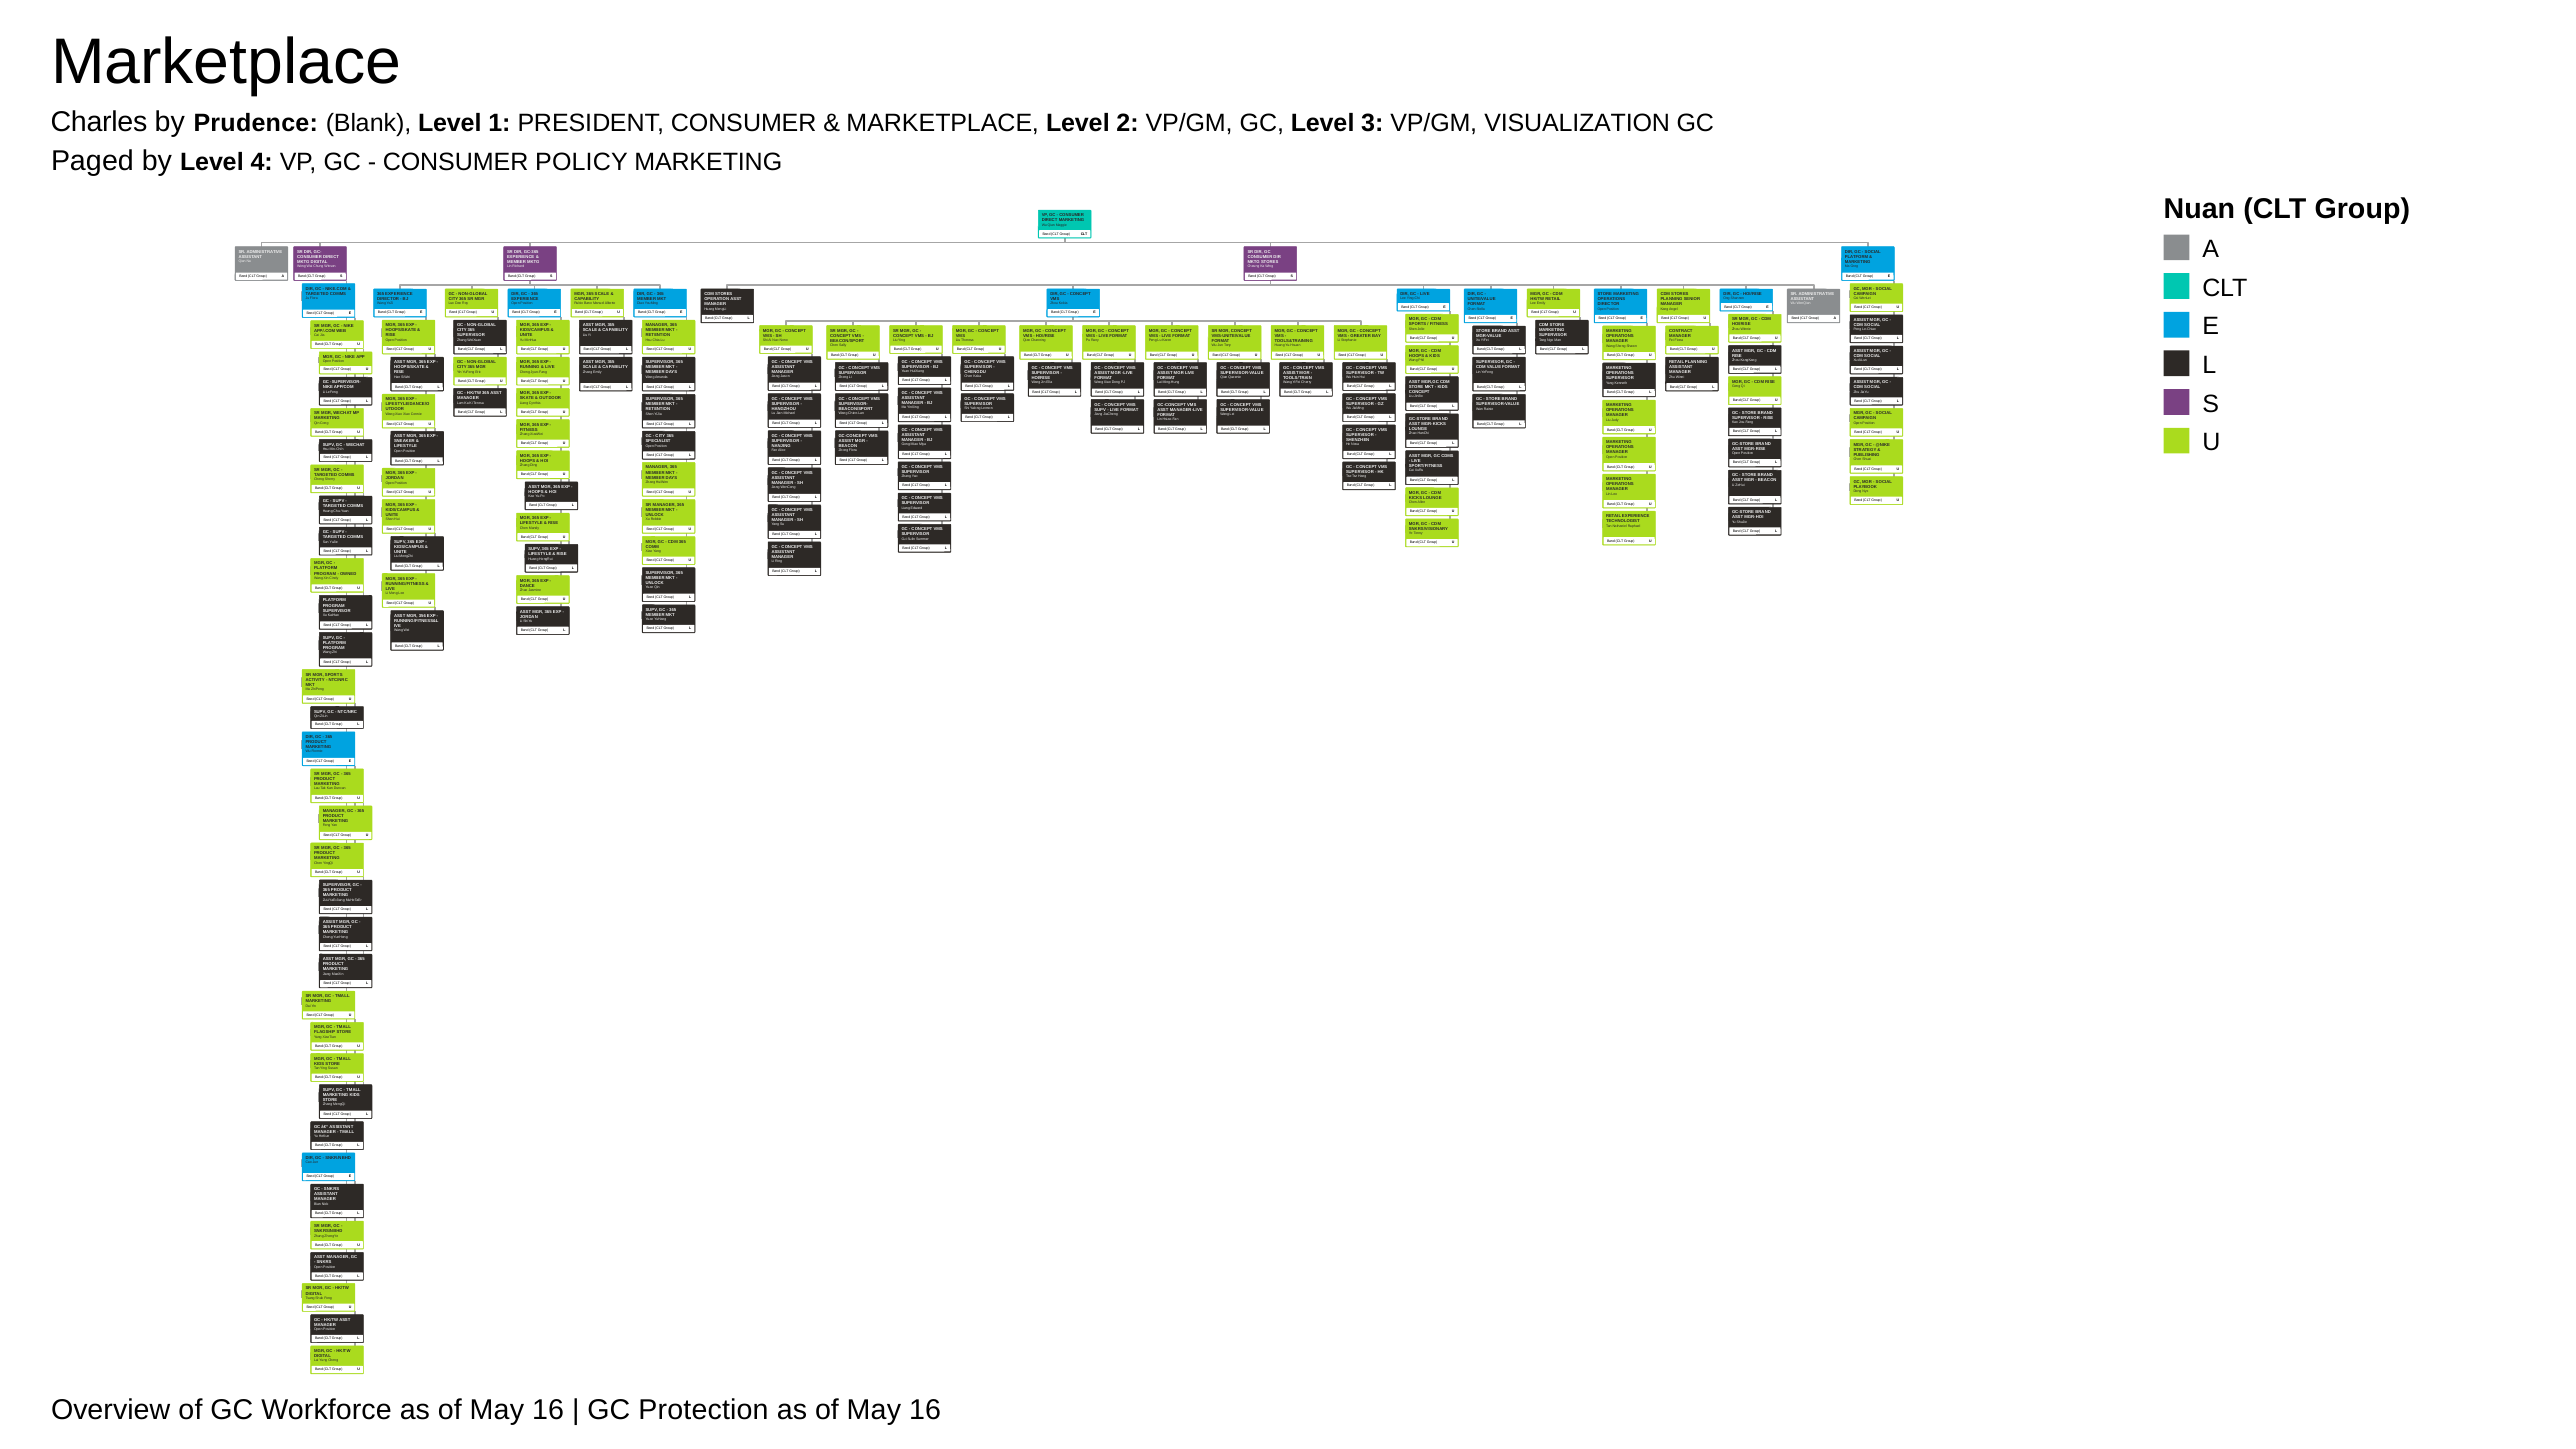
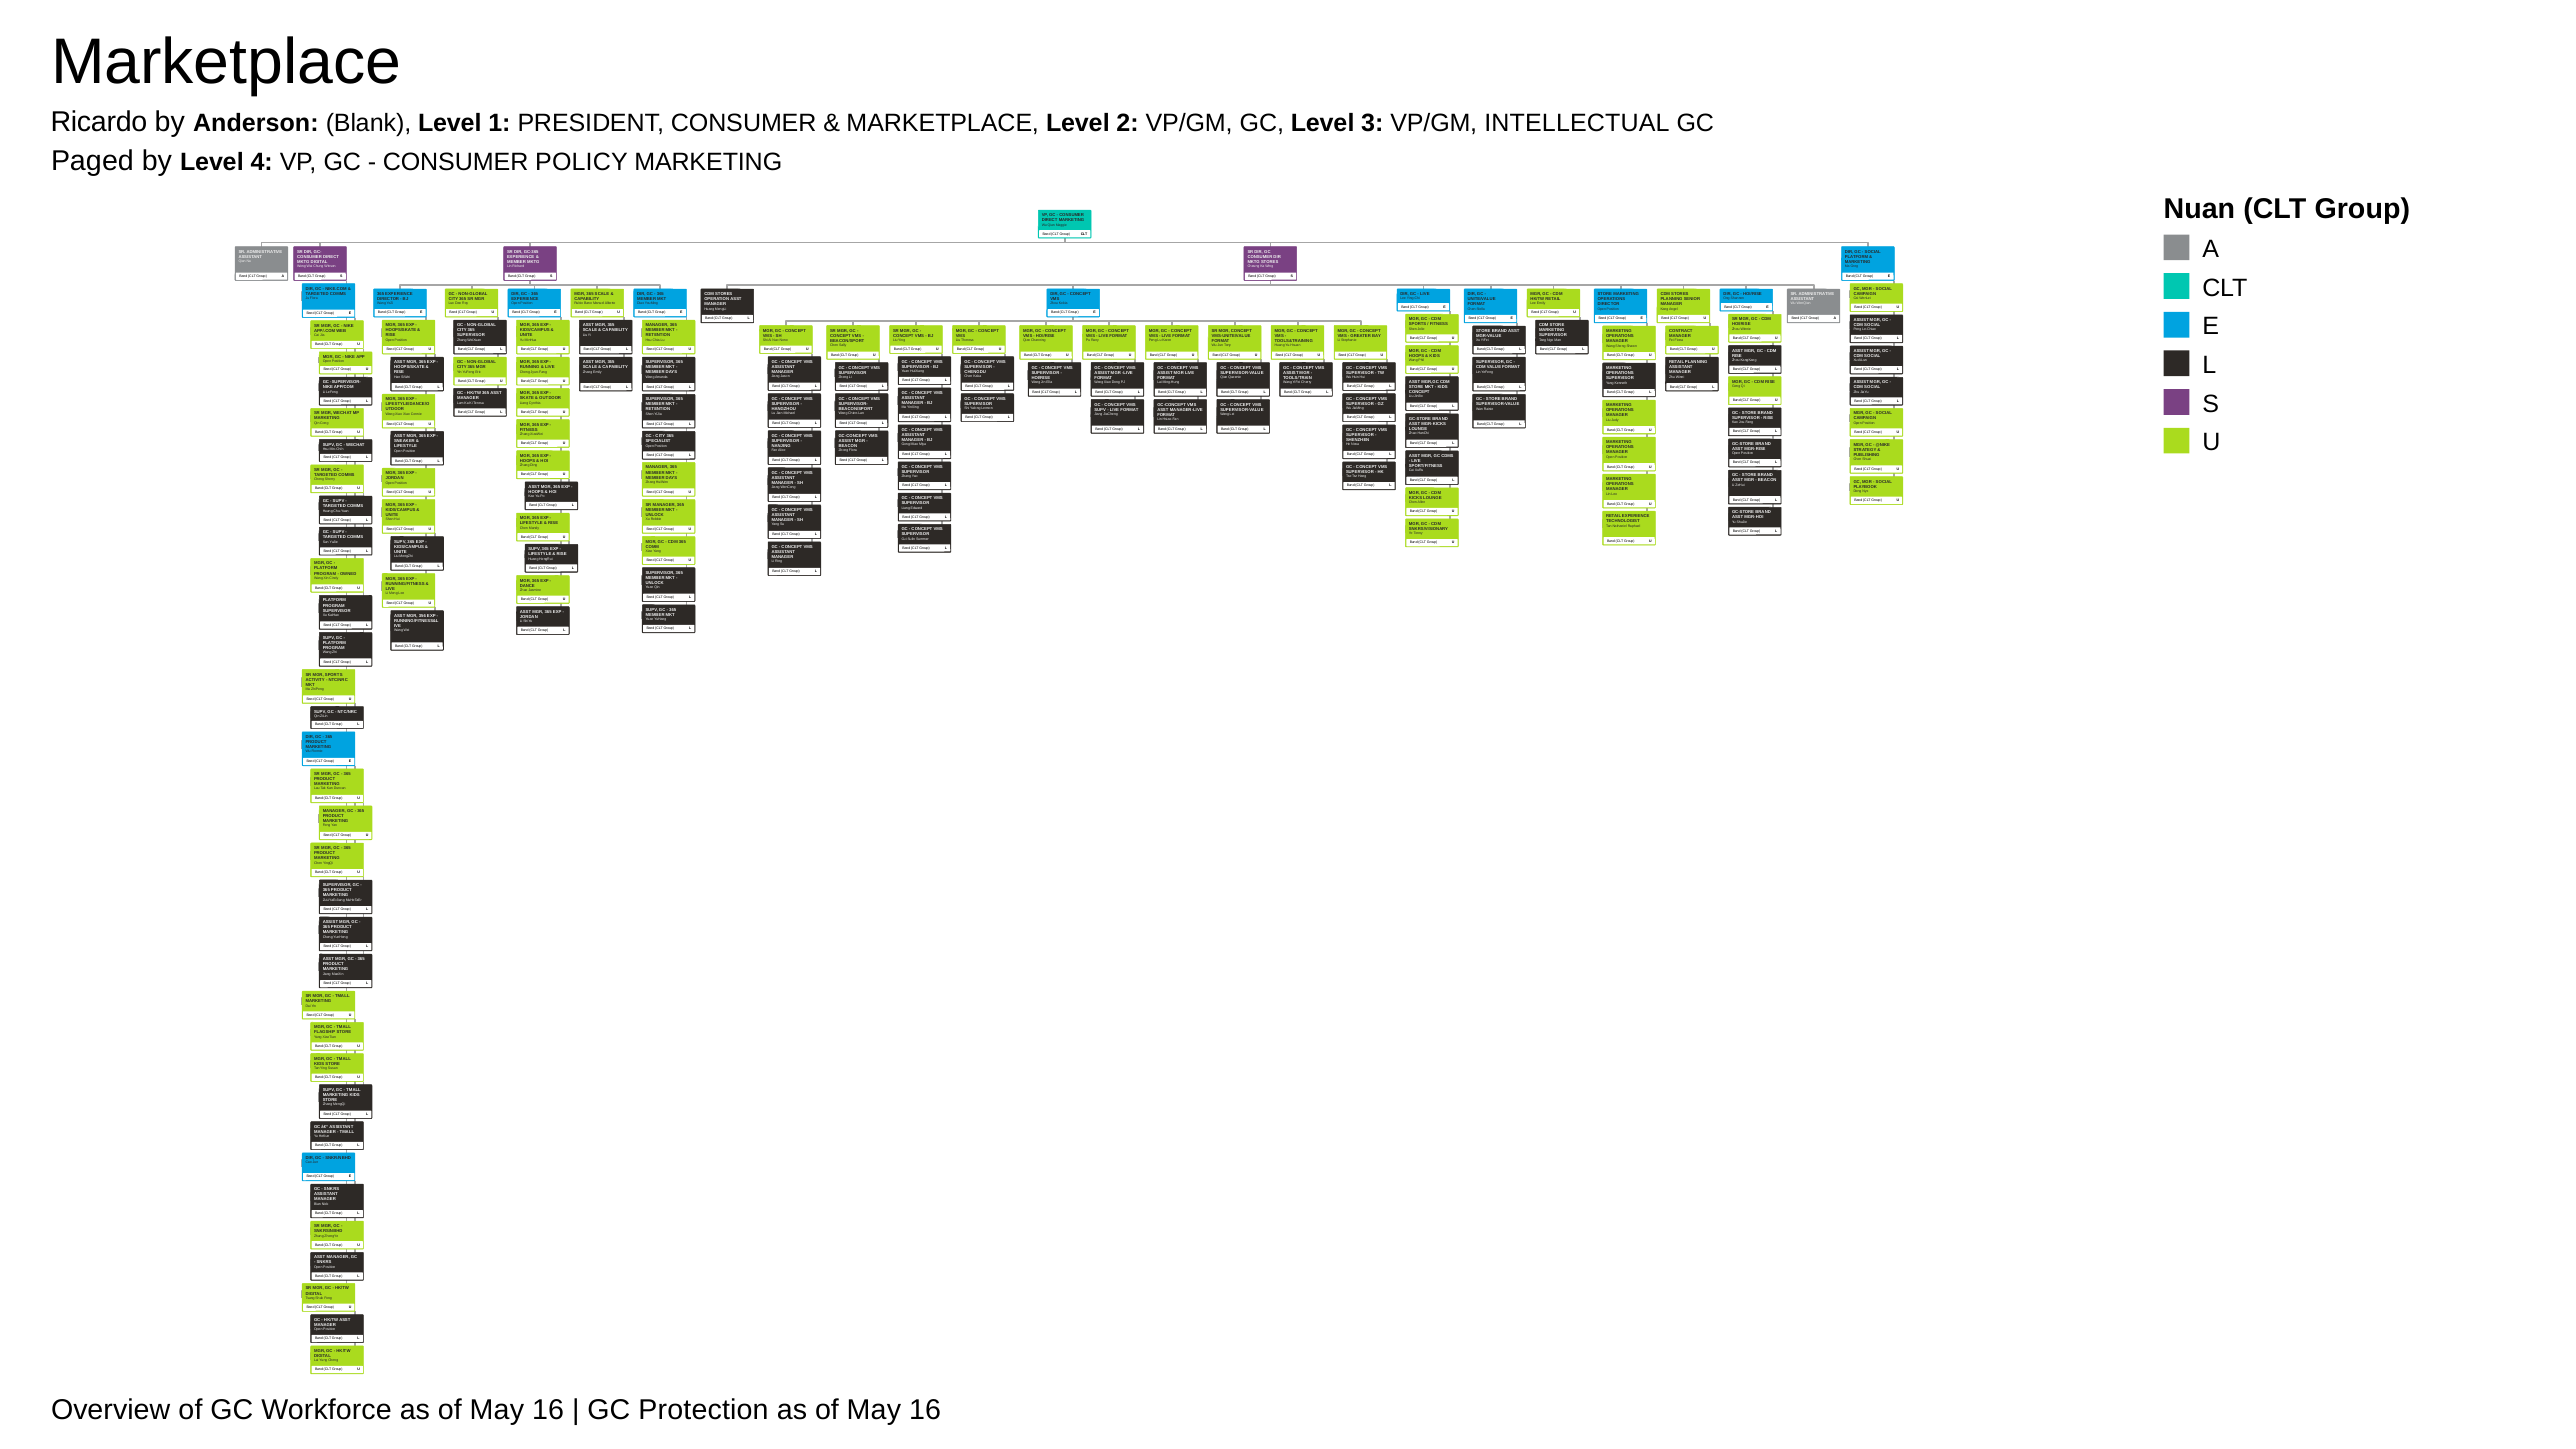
Charles: Charles -> Ricardo
Prudence: Prudence -> Anderson
VISUALIZATION: VISUALIZATION -> INTELLECTUAL
